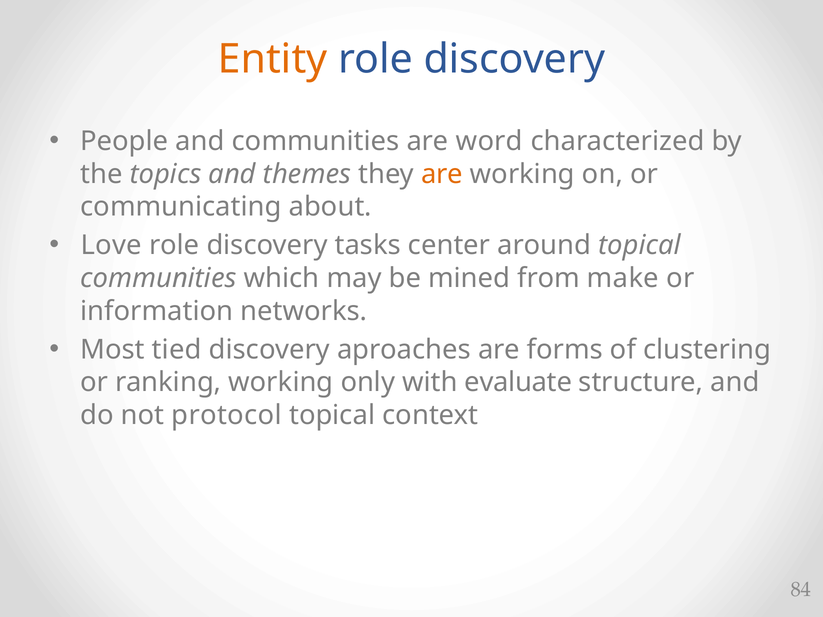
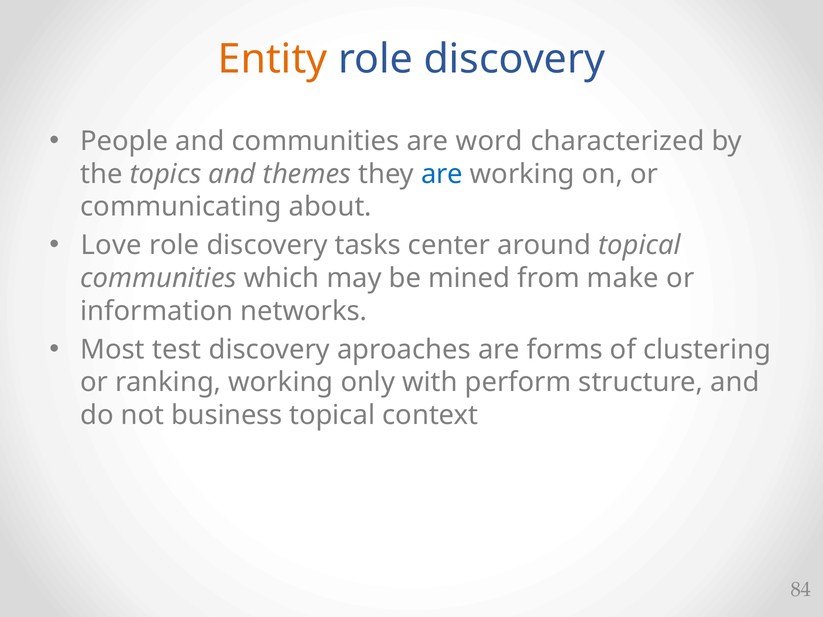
are at (442, 174) colour: orange -> blue
tied: tied -> test
evaluate: evaluate -> perform
protocol: protocol -> business
